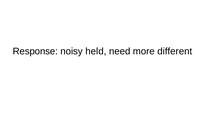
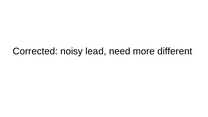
Response: Response -> Corrected
held: held -> lead
